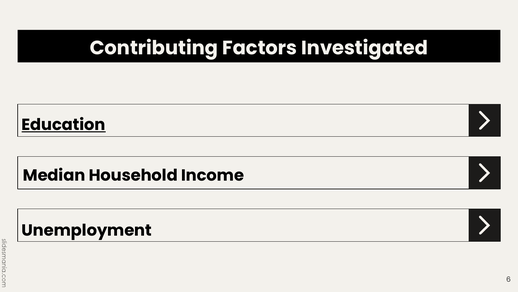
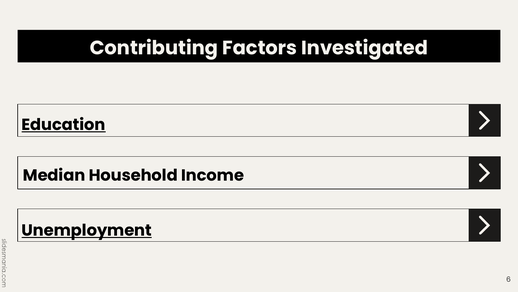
Unemployment underline: none -> present
